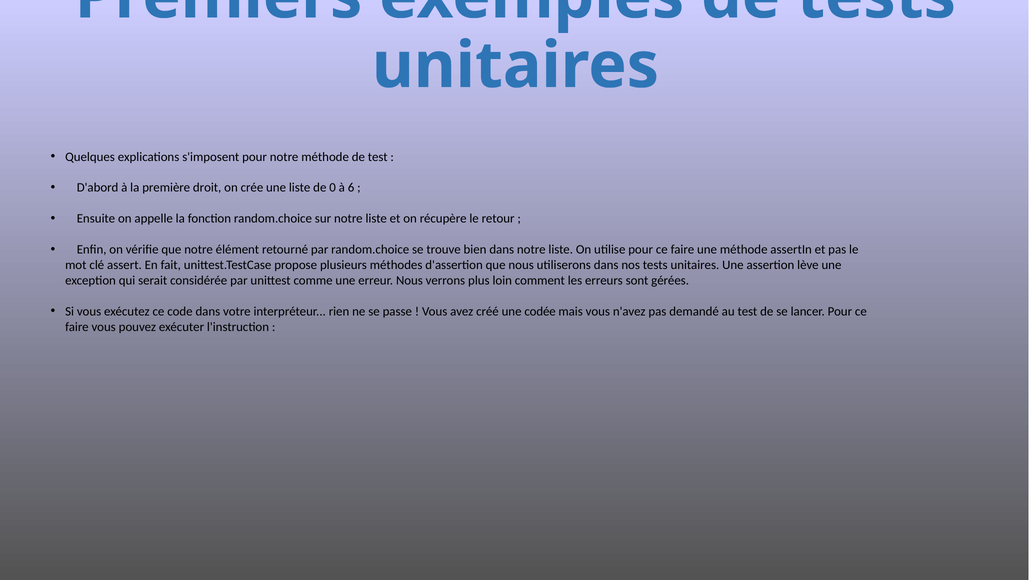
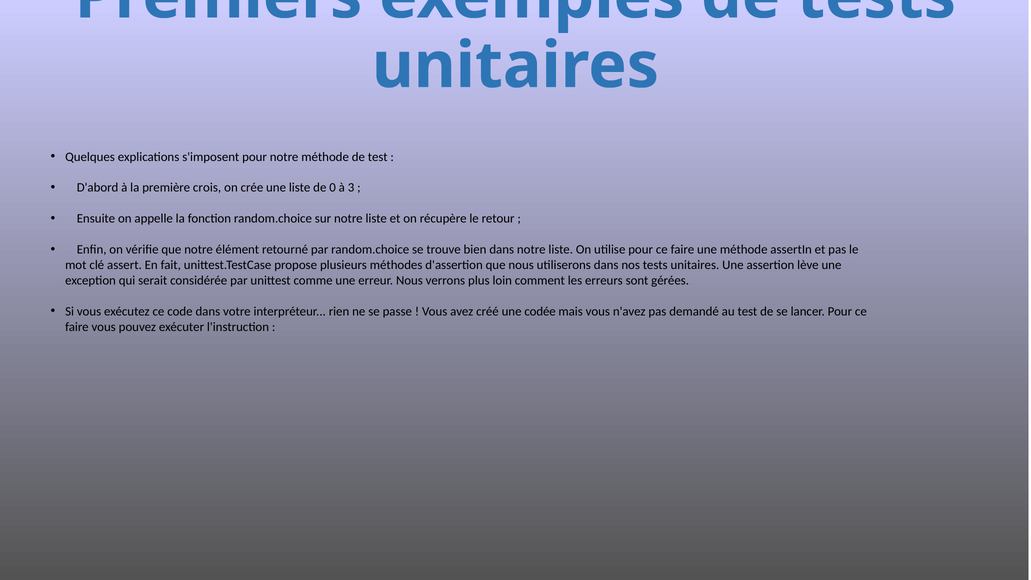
droit: droit -> crois
6: 6 -> 3
